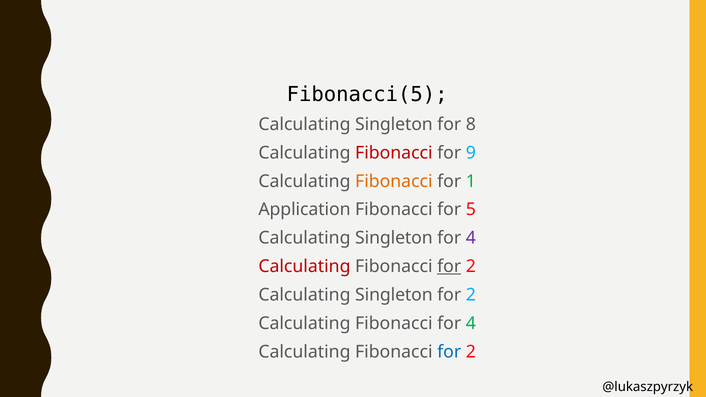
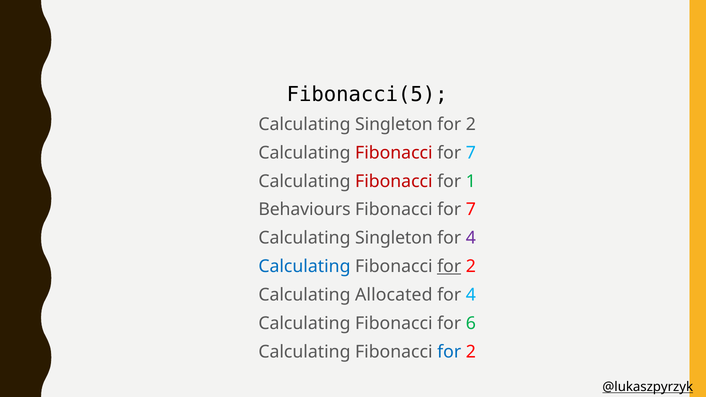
8 at (471, 124): 8 -> 2
9 at (471, 153): 9 -> 7
Fibonacci at (394, 181) colour: orange -> red
Application: Application -> Behaviours
5 at (471, 210): 5 -> 7
Calculating at (304, 267) colour: red -> blue
Singleton at (394, 295): Singleton -> Allocated
2 at (471, 295): 2 -> 4
Fibonacci for 4: 4 -> 6
@lukaszpyrzyk underline: none -> present
